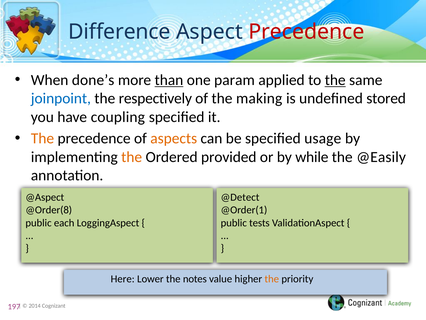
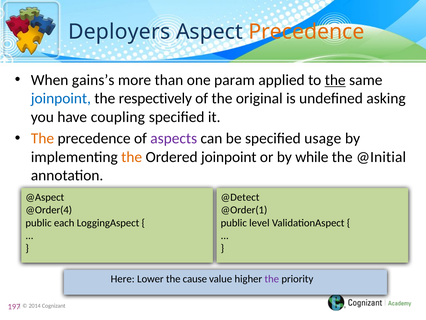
Difference: Difference -> Deployers
Precedence at (306, 32) colour: red -> orange
done’s: done’s -> gains’s
than underline: present -> none
making: making -> original
stored: stored -> asking
aspects colour: orange -> purple
Ordered provided: provided -> joinpoint
@Easily: @Easily -> @Initial
@Order(8: @Order(8 -> @Order(4
tests: tests -> level
notes: notes -> cause
the at (272, 279) colour: orange -> purple
